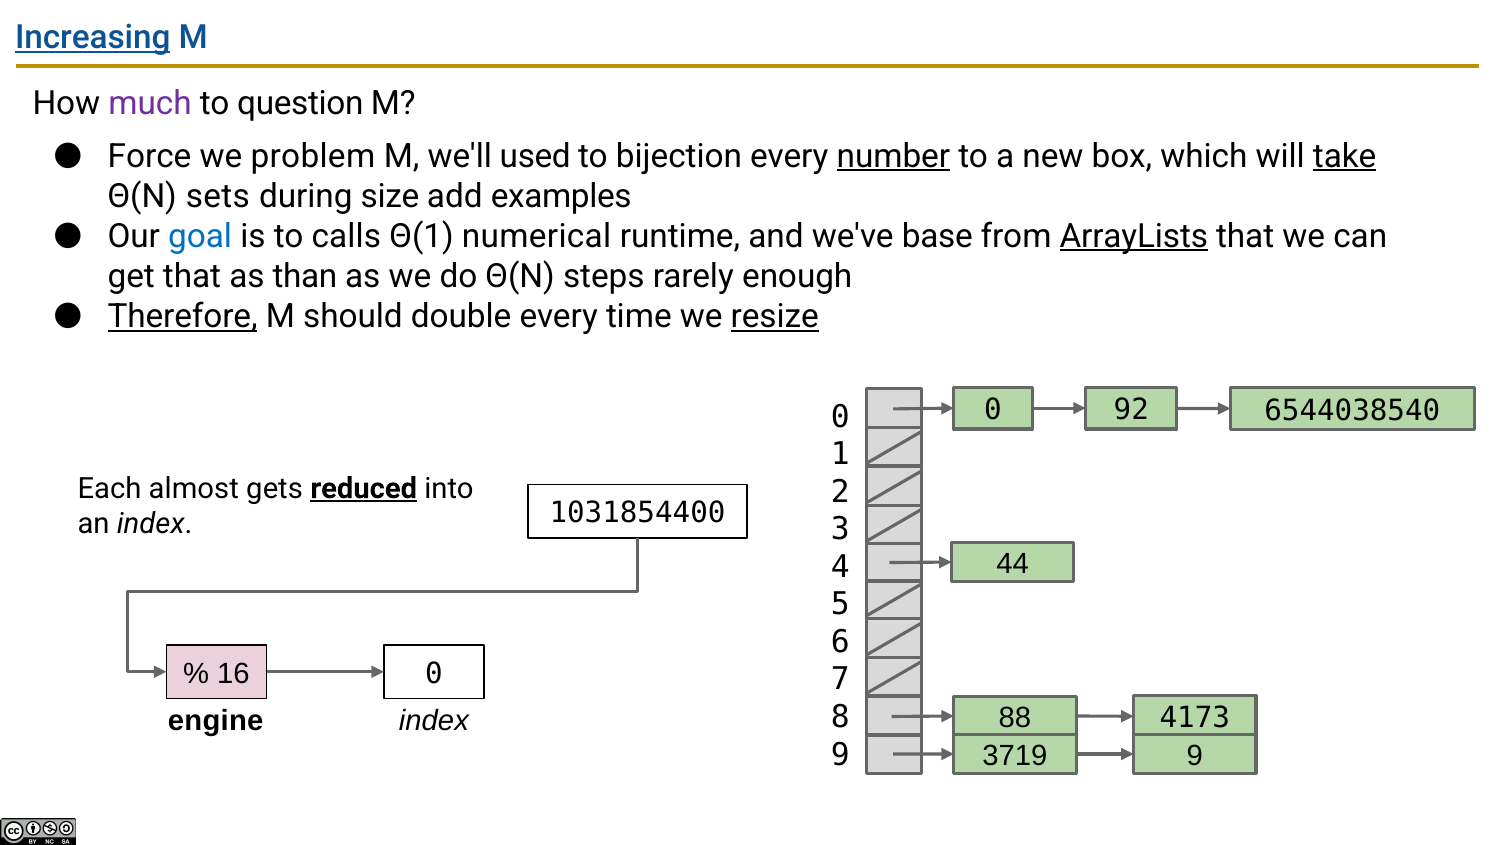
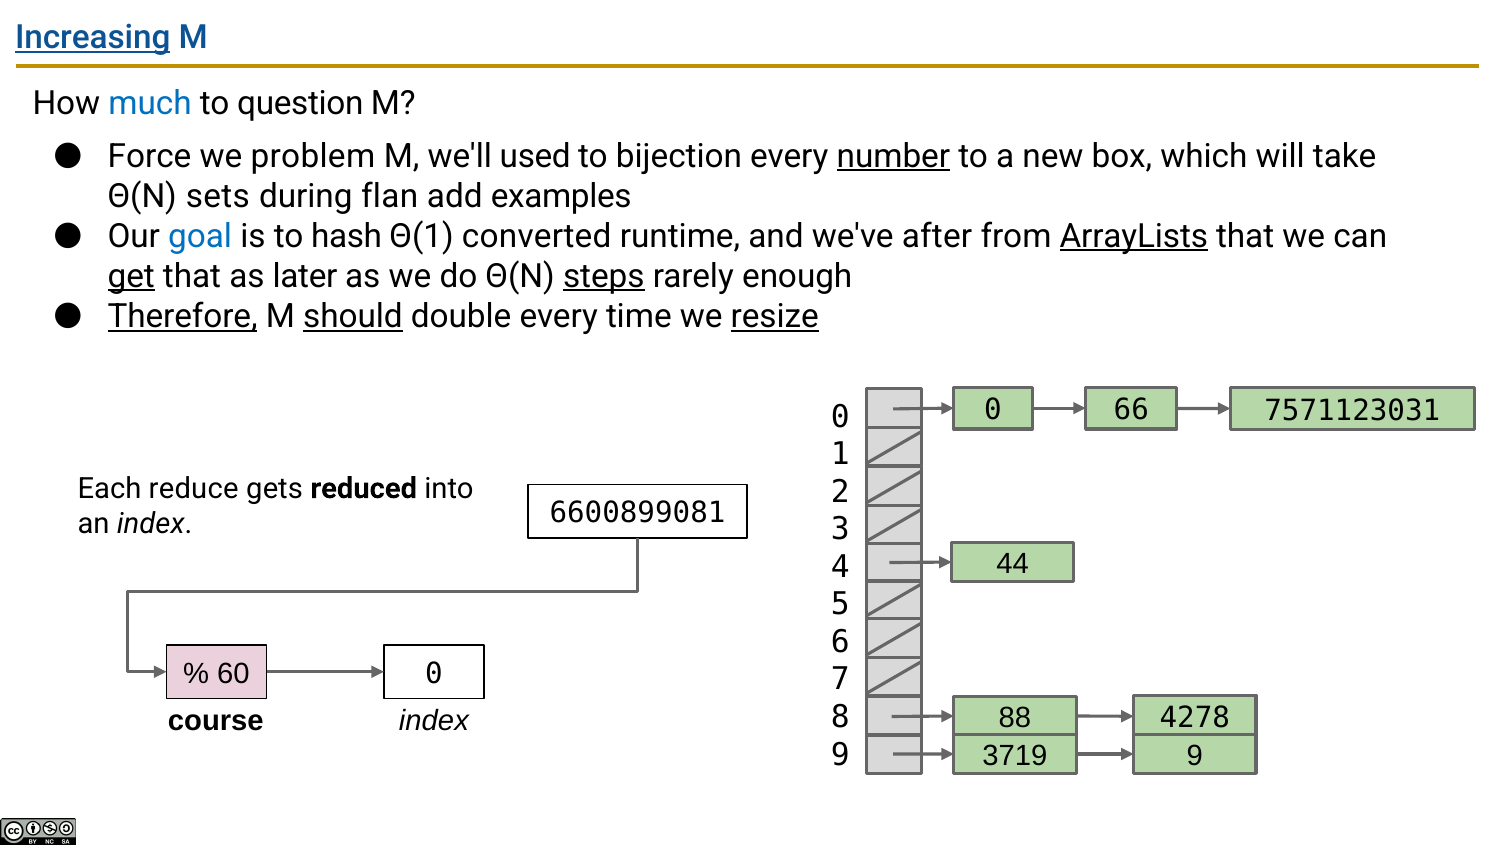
much colour: purple -> blue
take underline: present -> none
size: size -> flan
calls: calls -> hash
numerical: numerical -> converted
base: base -> after
get underline: none -> present
than: than -> later
steps underline: none -> present
should underline: none -> present
92: 92 -> 66
6544038540: 6544038540 -> 7571123031
almost: almost -> reduce
reduced underline: present -> none
1031854400: 1031854400 -> 6600899081
16: 16 -> 60
engine: engine -> course
4173: 4173 -> 4278
